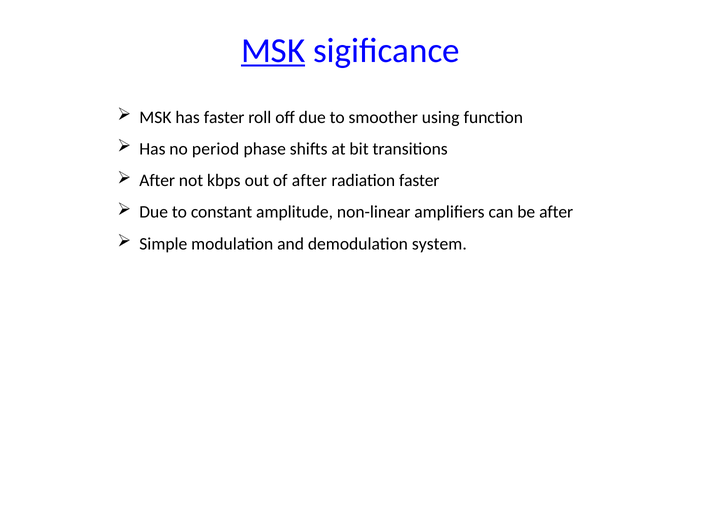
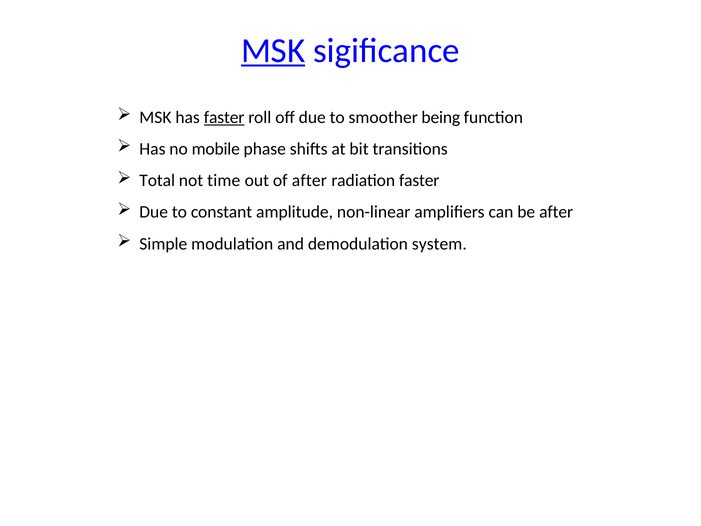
faster at (224, 117) underline: none -> present
using: using -> being
period: period -> mobile
After at (157, 181): After -> Total
kbps: kbps -> time
